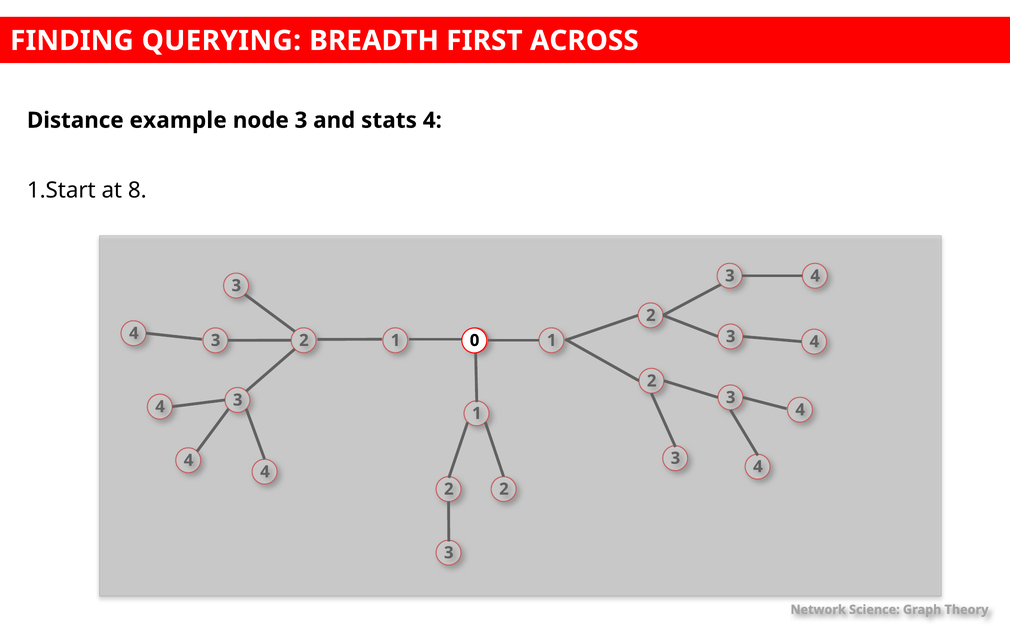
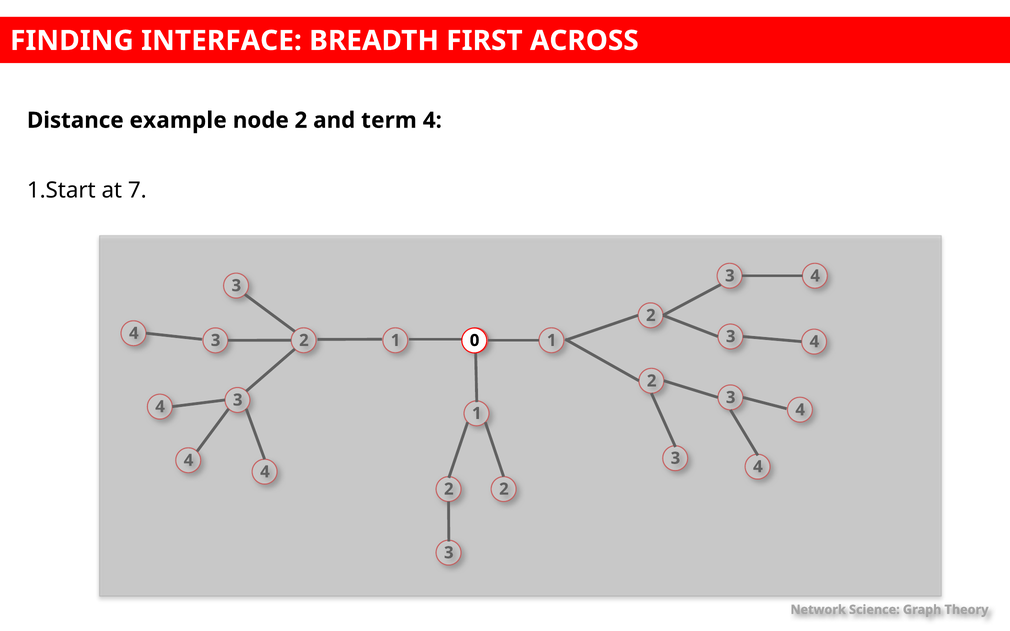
QUERYING: QUERYING -> INTERFACE
node 3: 3 -> 2
stats: stats -> term
8: 8 -> 7
